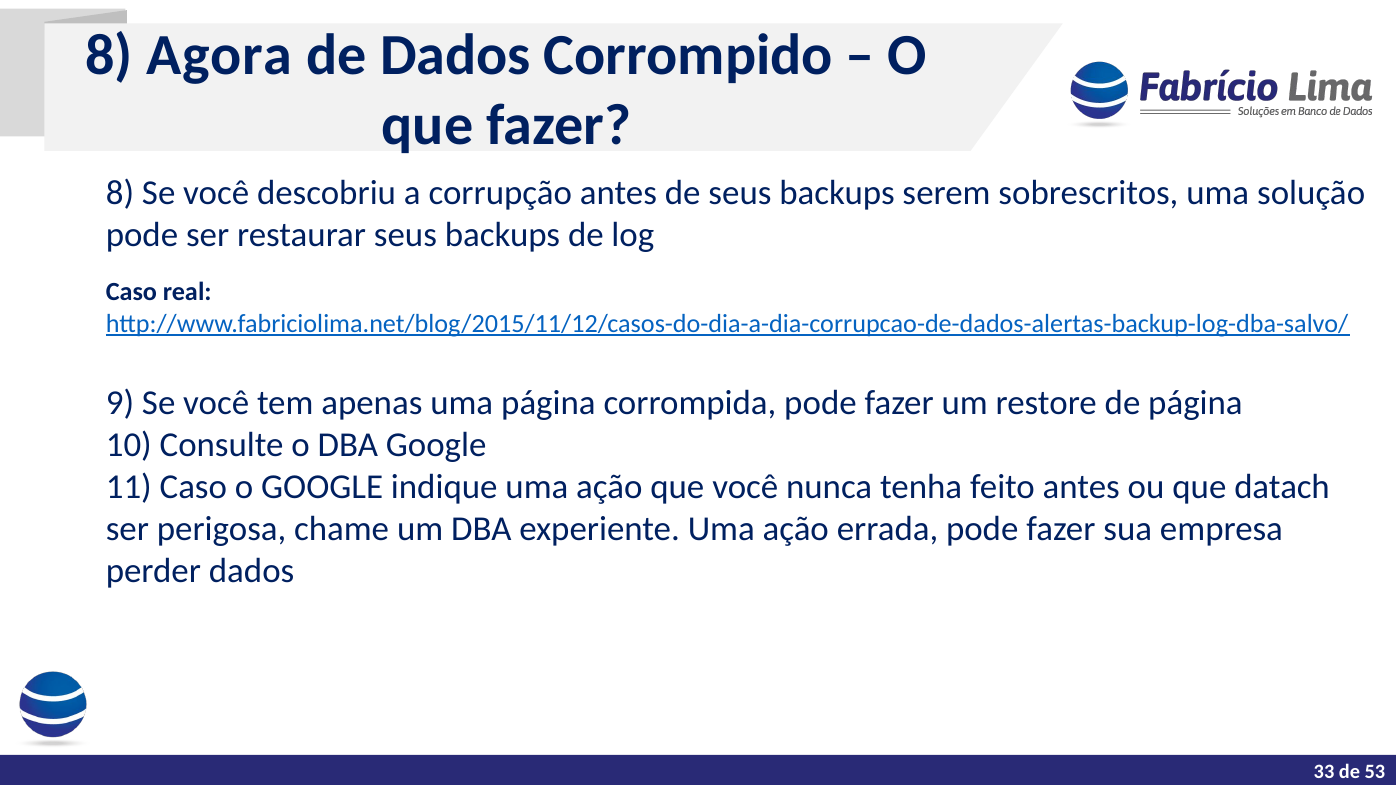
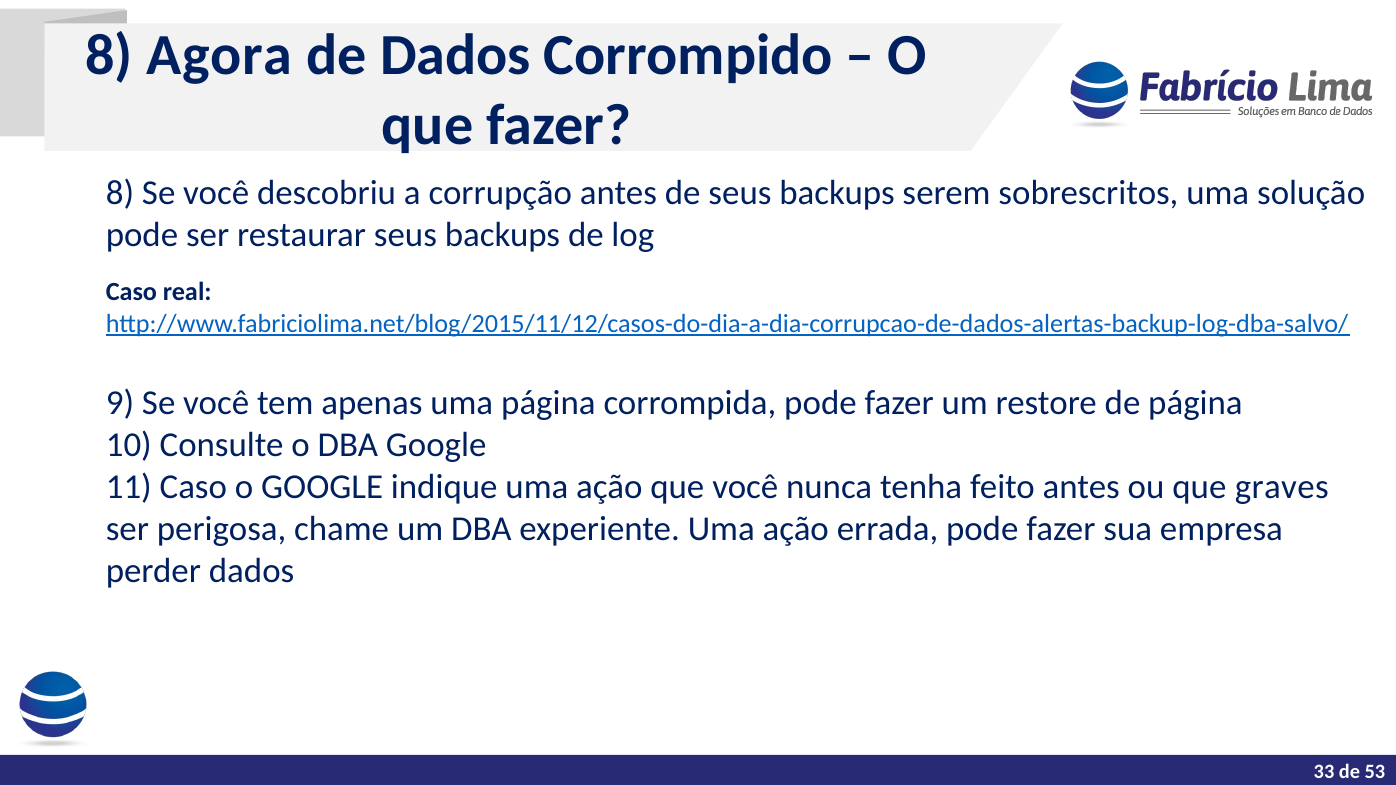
datach: datach -> graves
